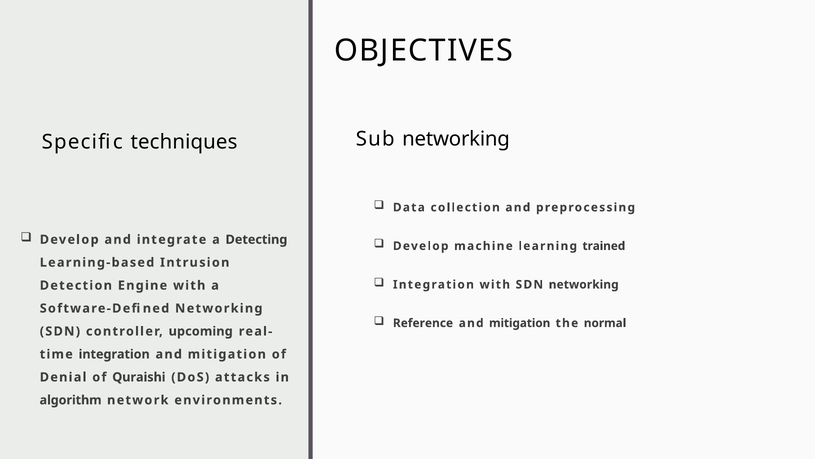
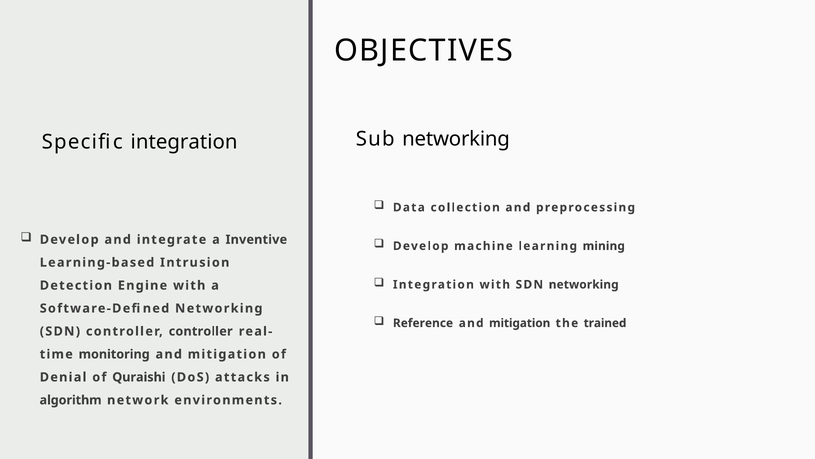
Specific techniques: techniques -> integration
Detecting: Detecting -> Inventive
trained: trained -> mining
normal: normal -> trained
controller upcoming: upcoming -> controller
integration at (114, 354): integration -> monitoring
